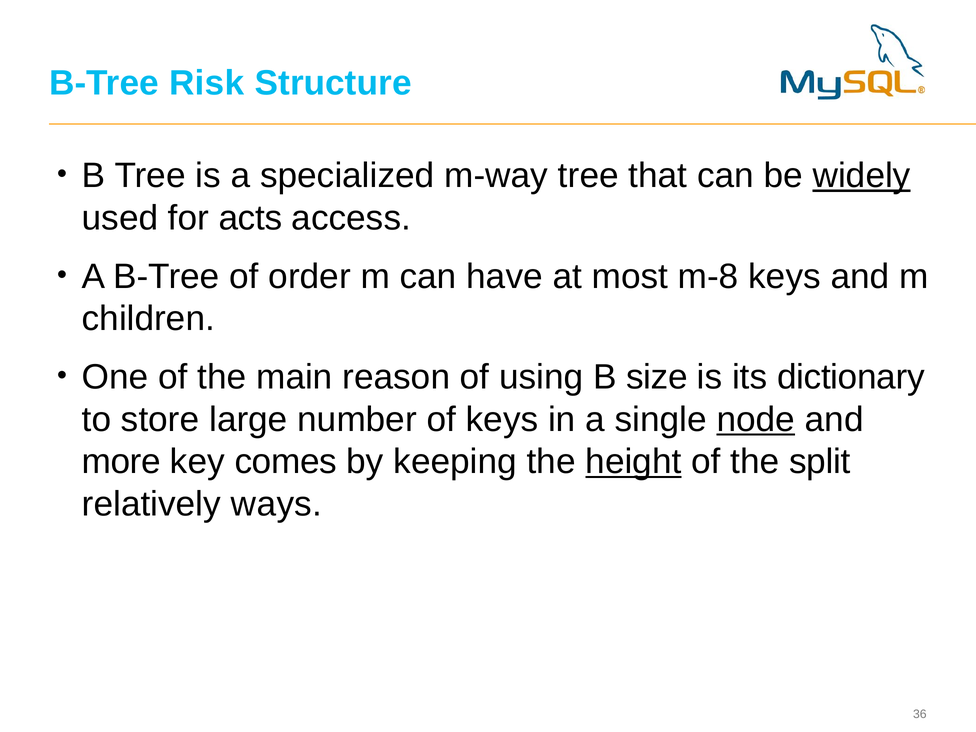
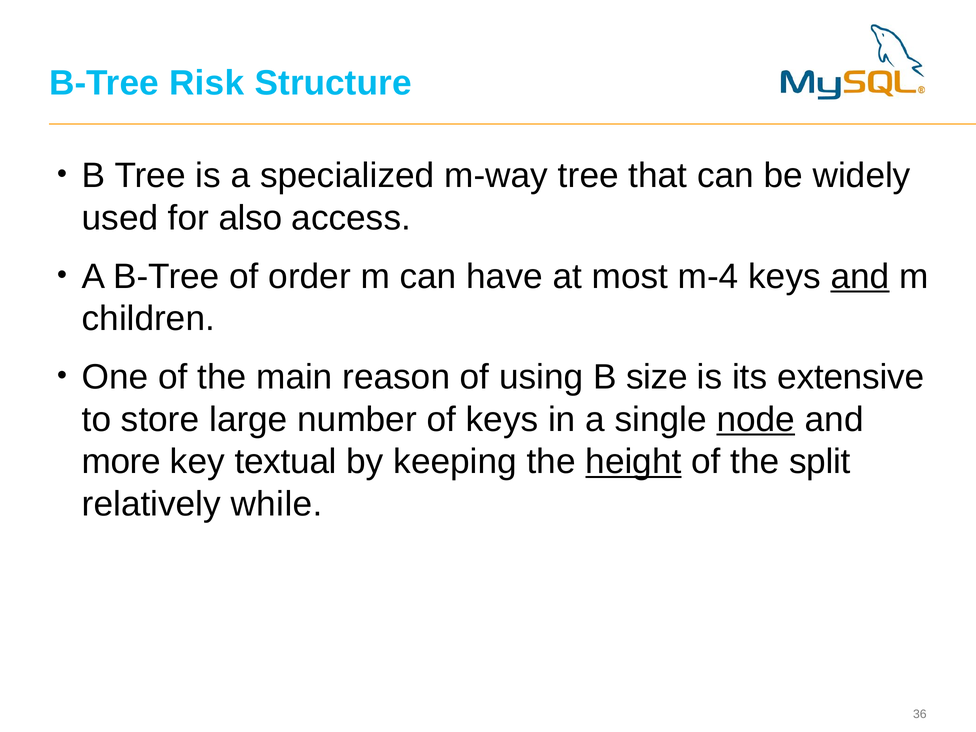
widely underline: present -> none
acts: acts -> also
m-8: m-8 -> m-4
and at (860, 276) underline: none -> present
dictionary: dictionary -> extensive
comes: comes -> textual
ways: ways -> while
